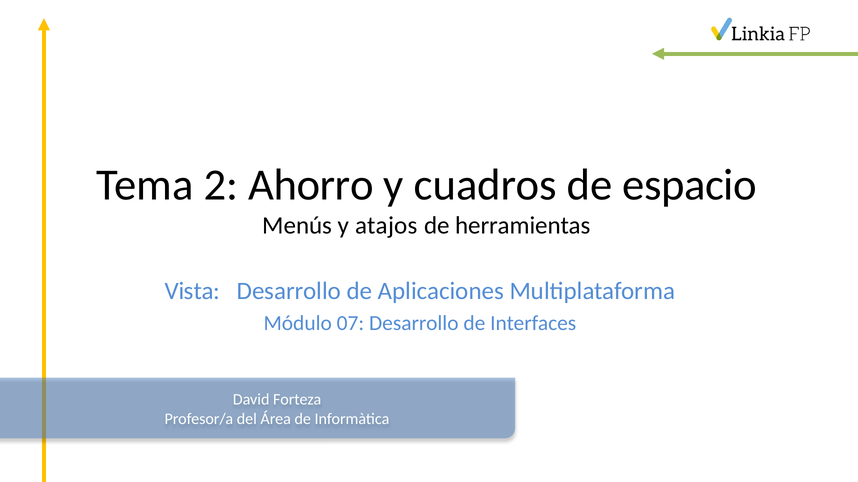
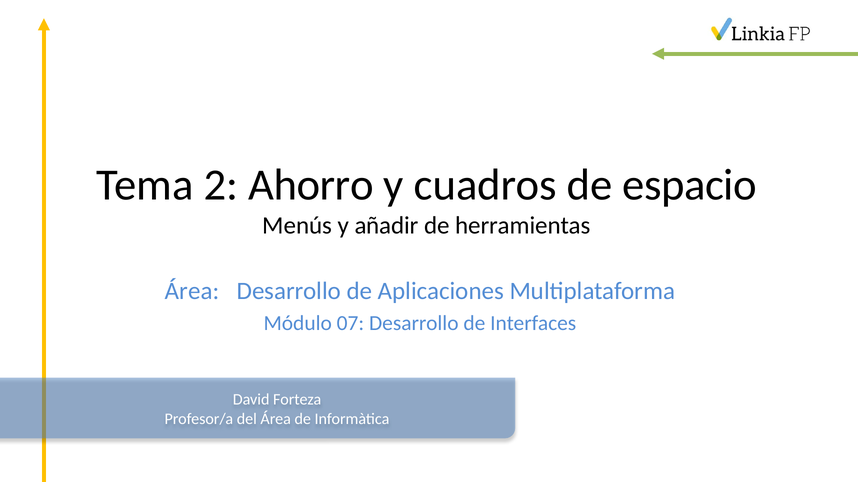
atajos: atajos -> añadir
Vista at (192, 292): Vista -> Área
